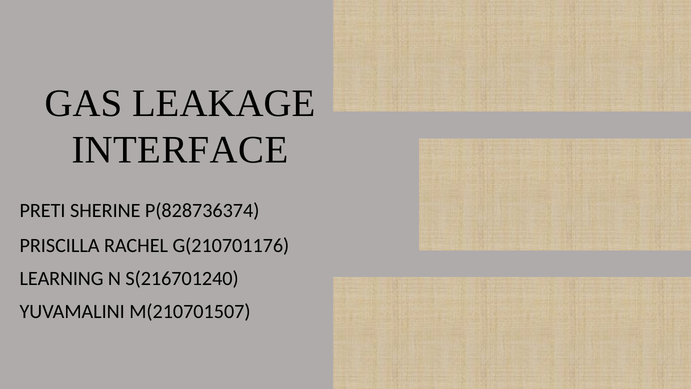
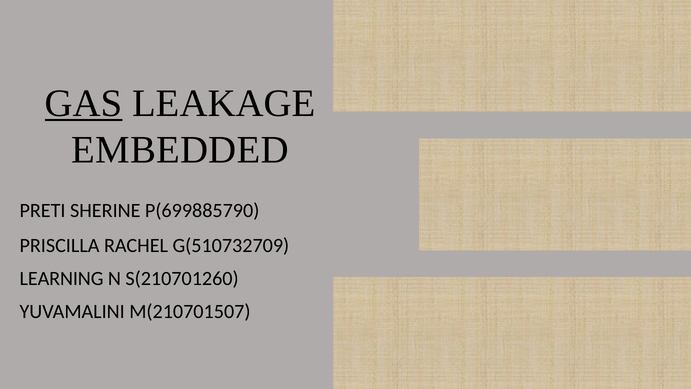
GAS underline: none -> present
INTERFACE: INTERFACE -> EMBEDDED
P(828736374: P(828736374 -> P(699885790
G(210701176: G(210701176 -> G(510732709
S(216701240: S(216701240 -> S(210701260
